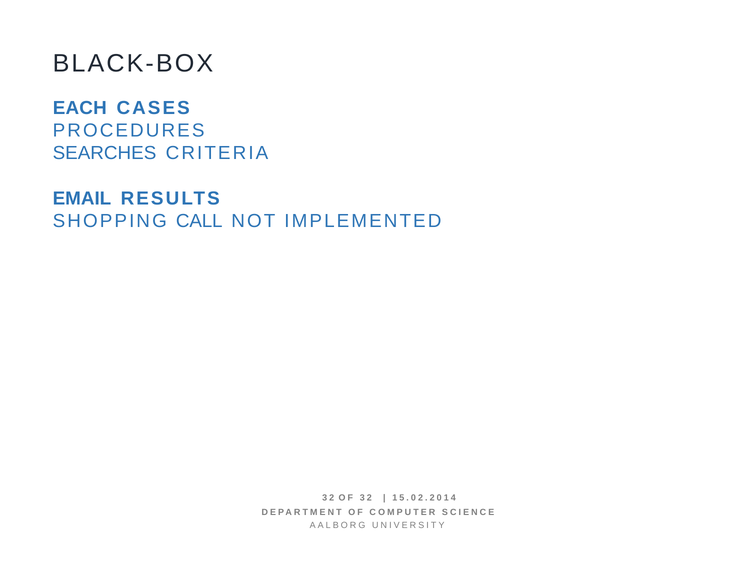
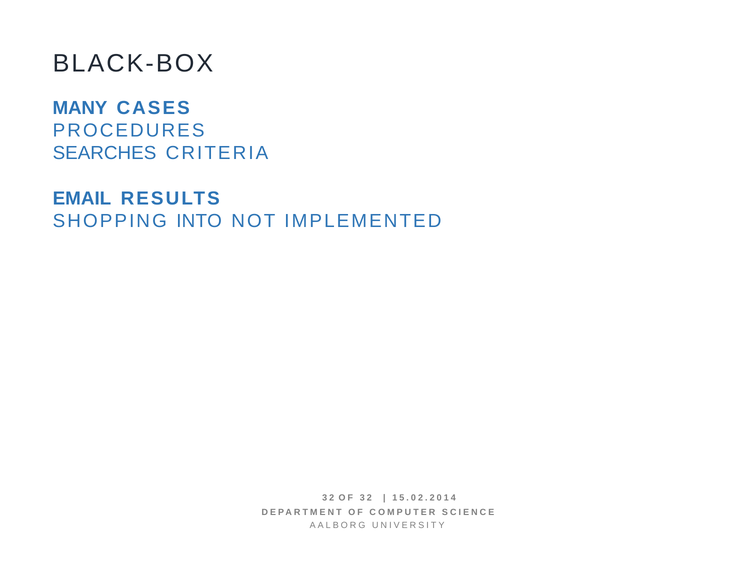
EACH: EACH -> MANY
CALL: CALL -> INTO
